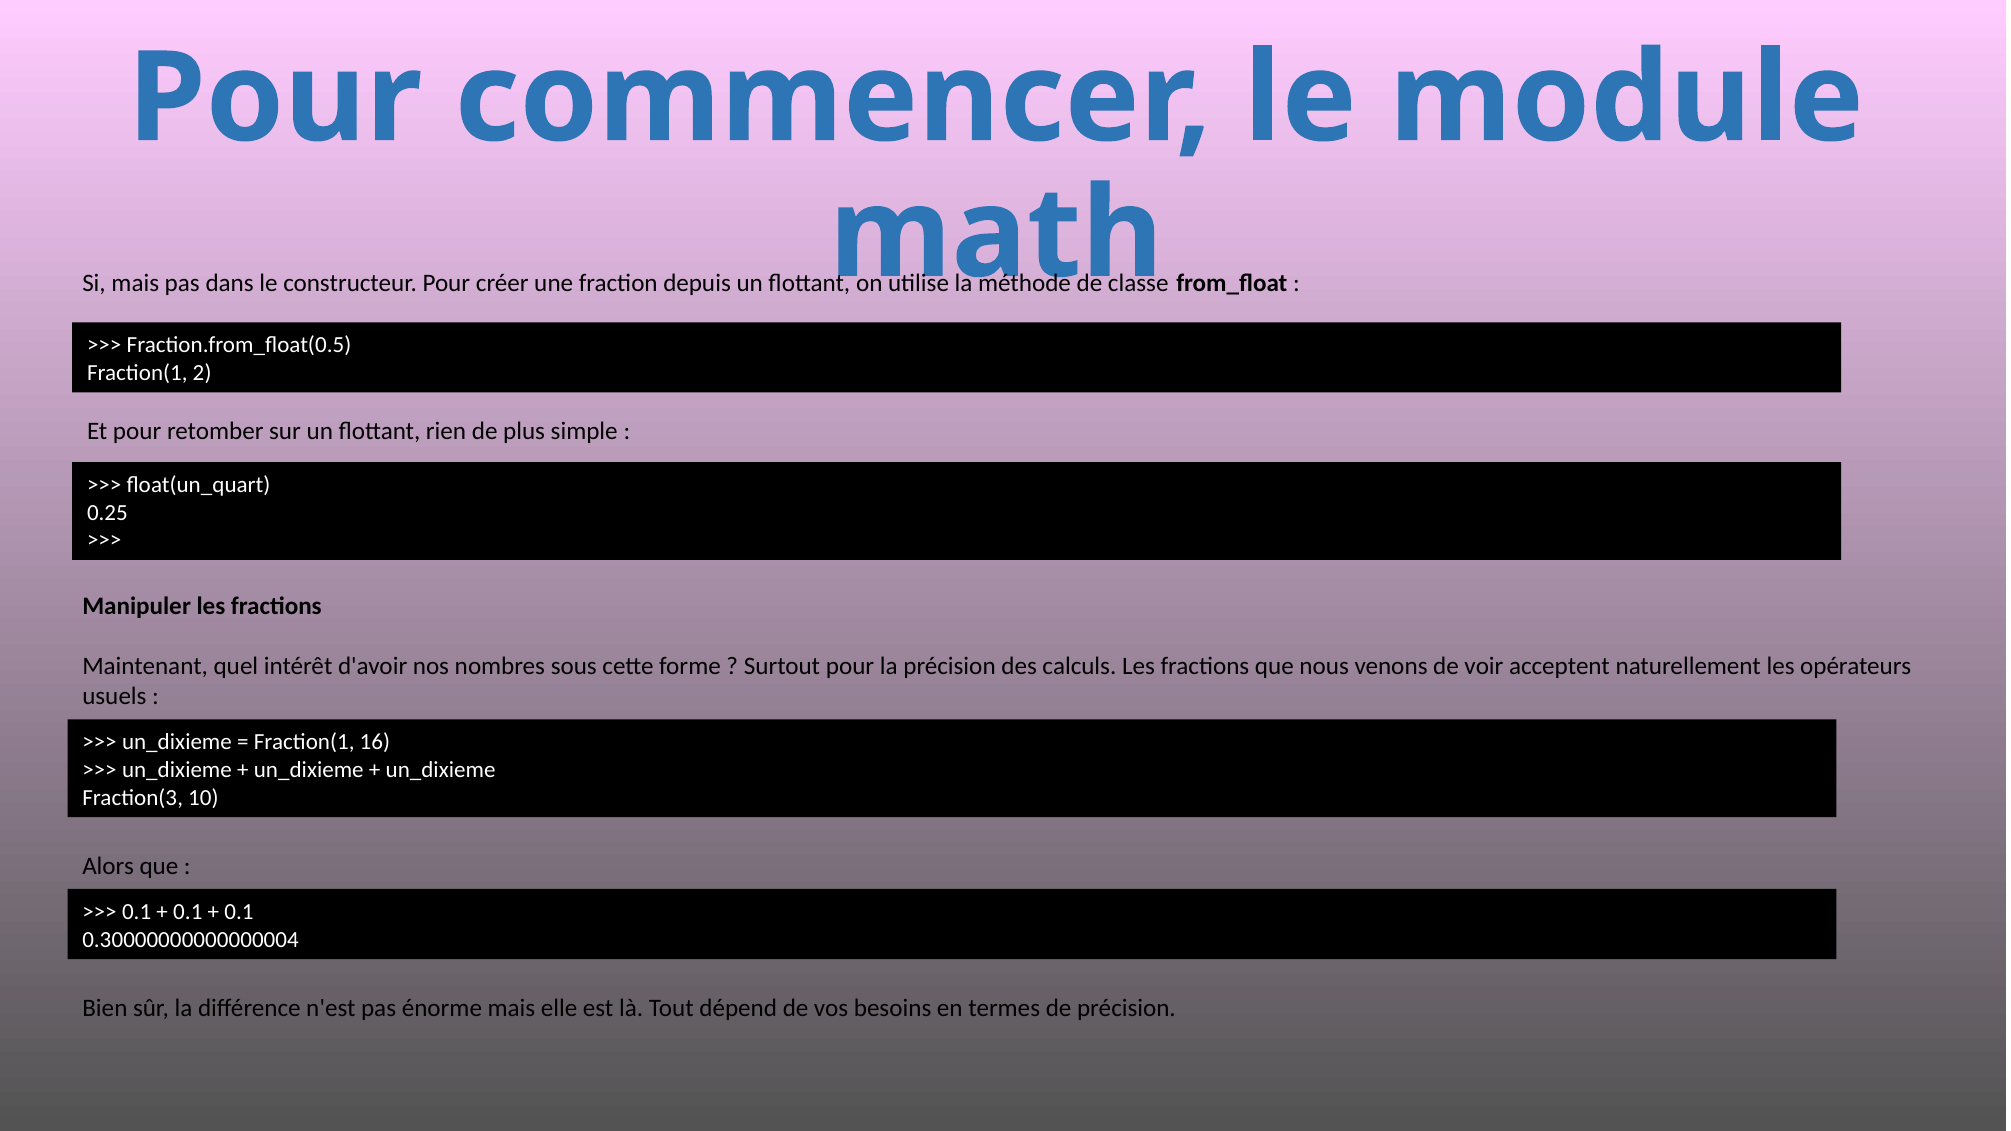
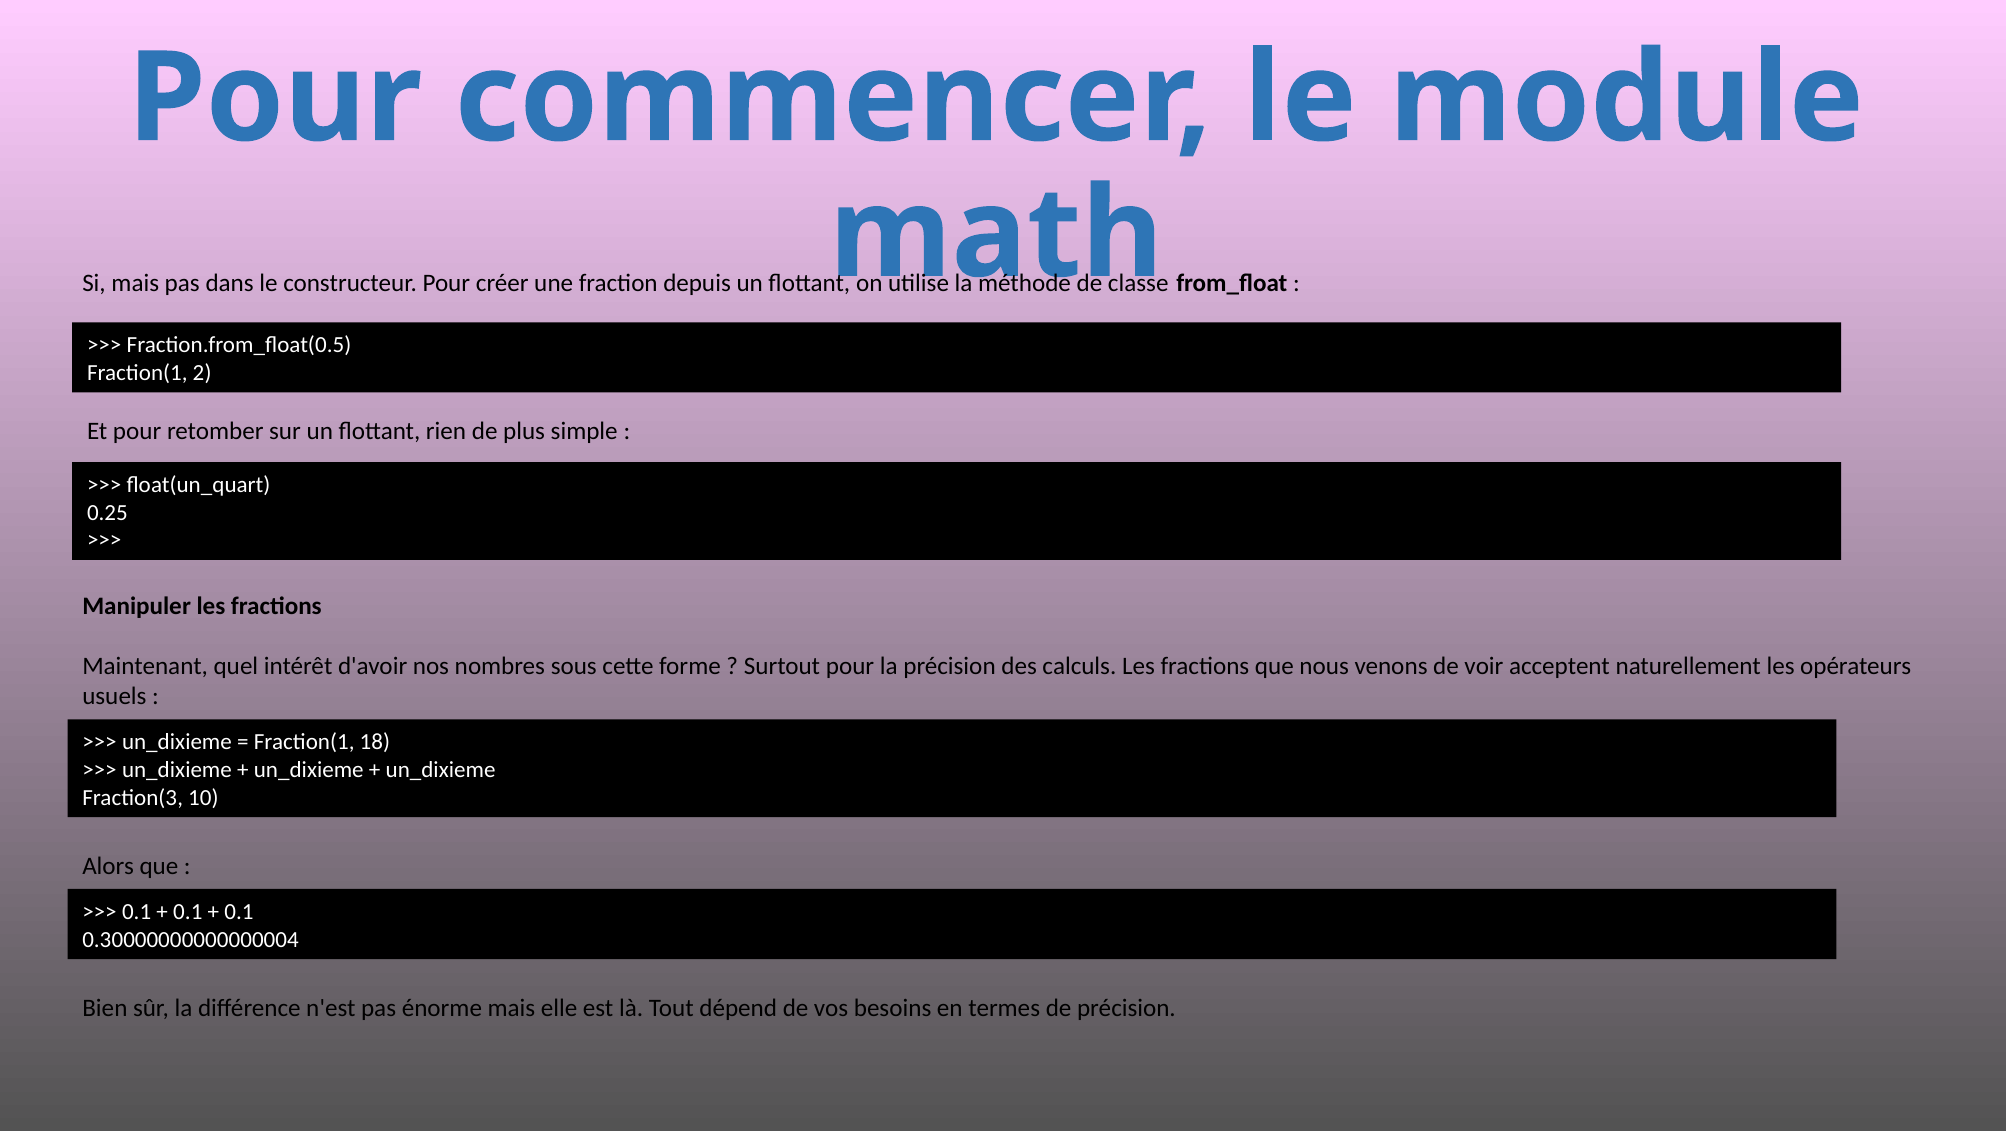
16: 16 -> 18
